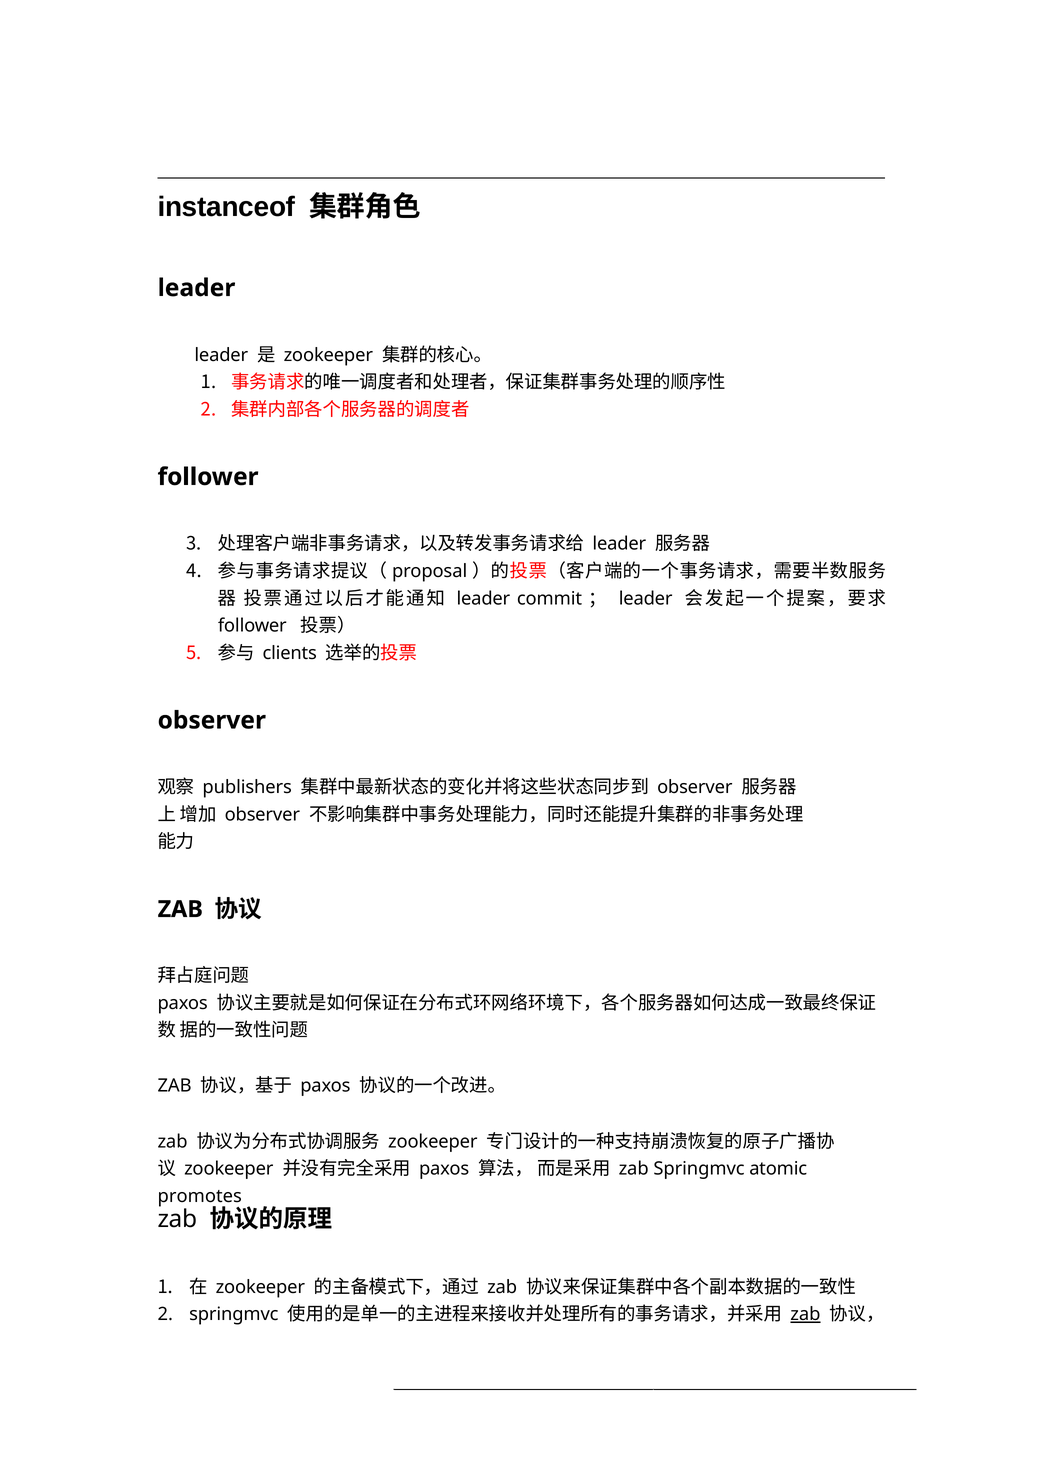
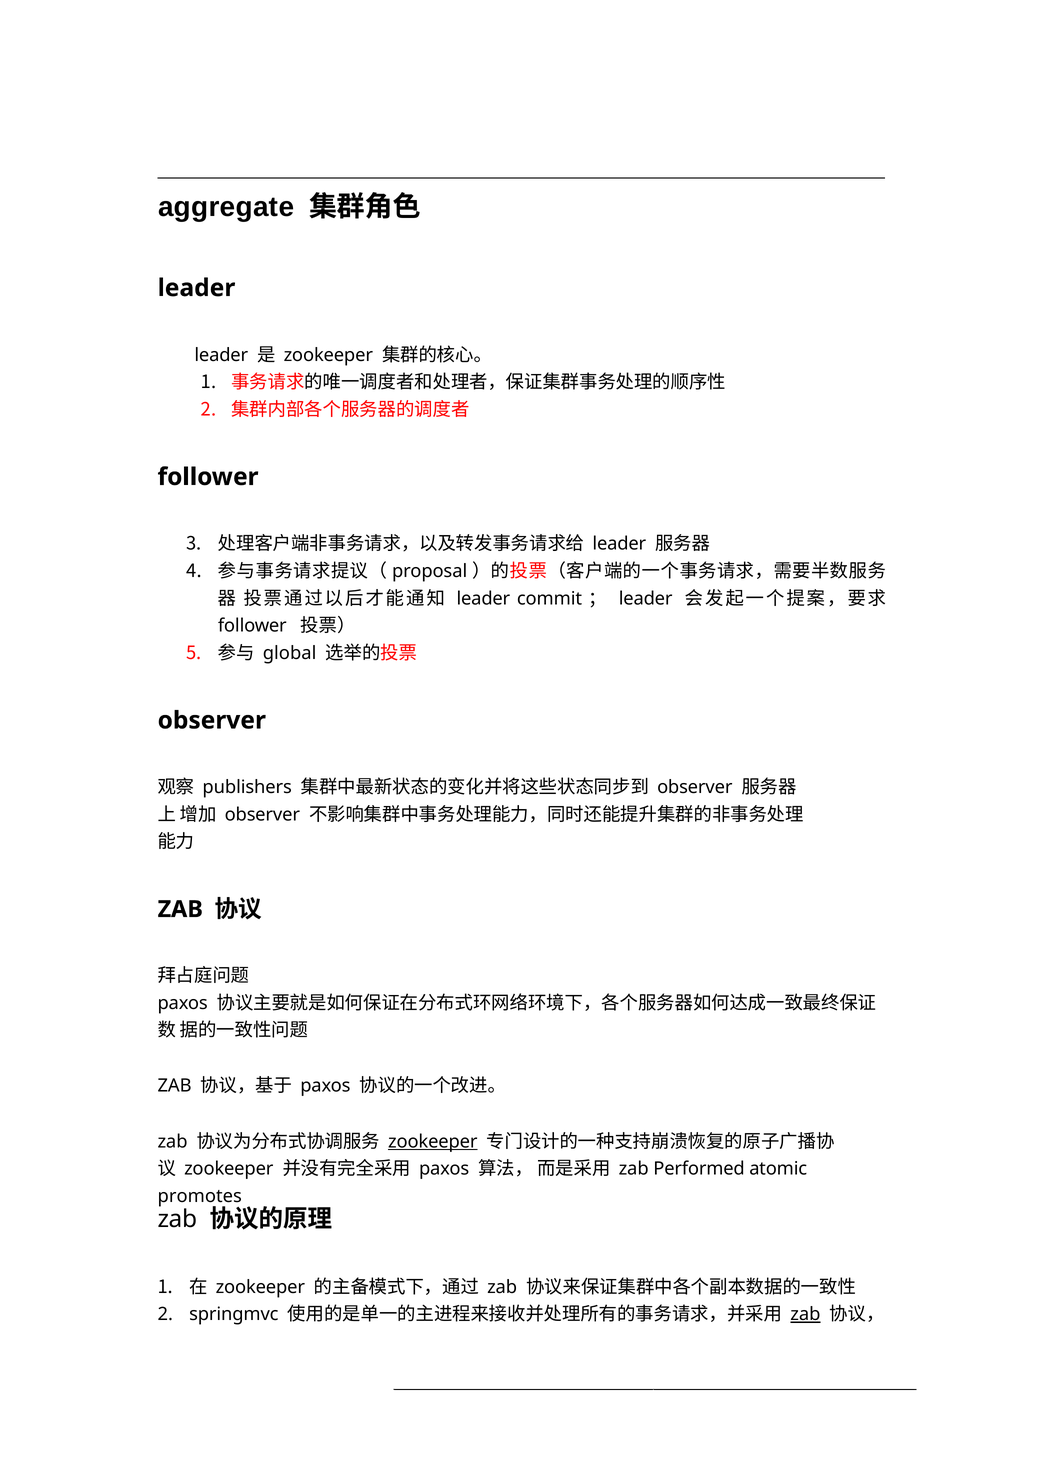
instanceof: instanceof -> aggregate
clients: clients -> global
zookeeper at (433, 1142) underline: none -> present
zab Springmvc: Springmvc -> Performed
